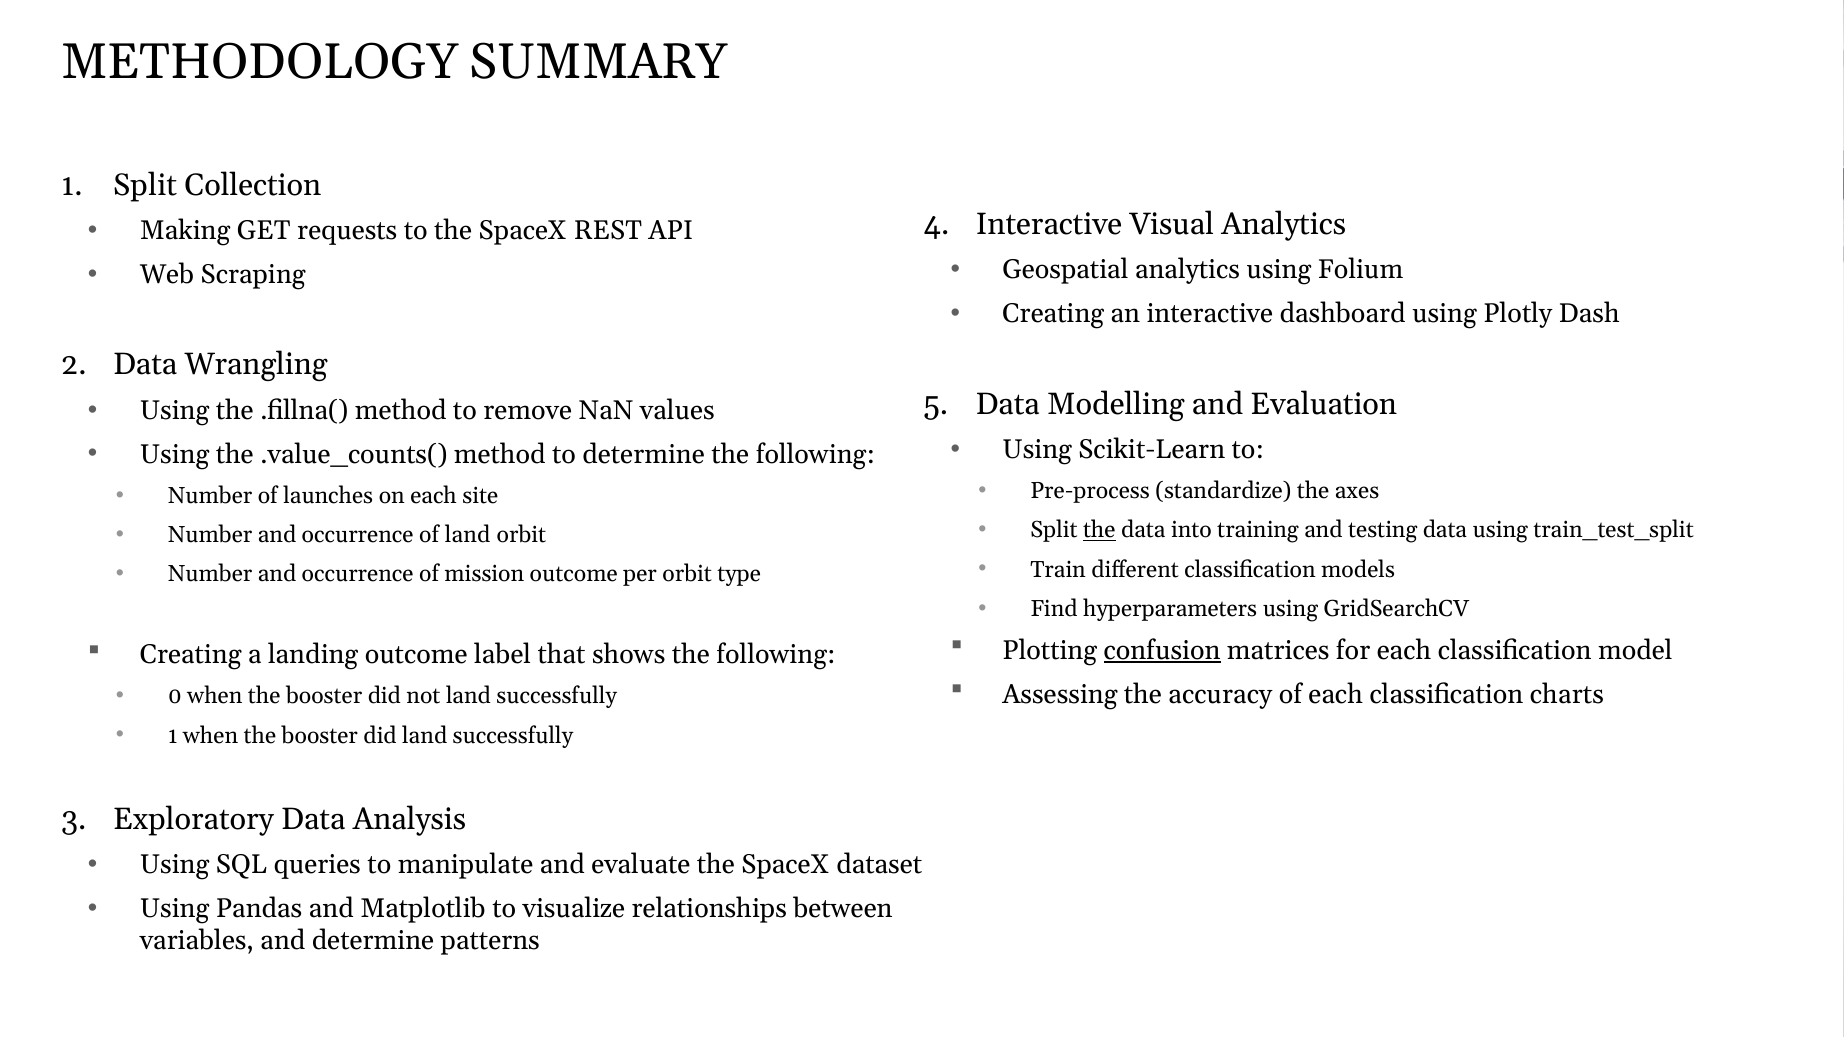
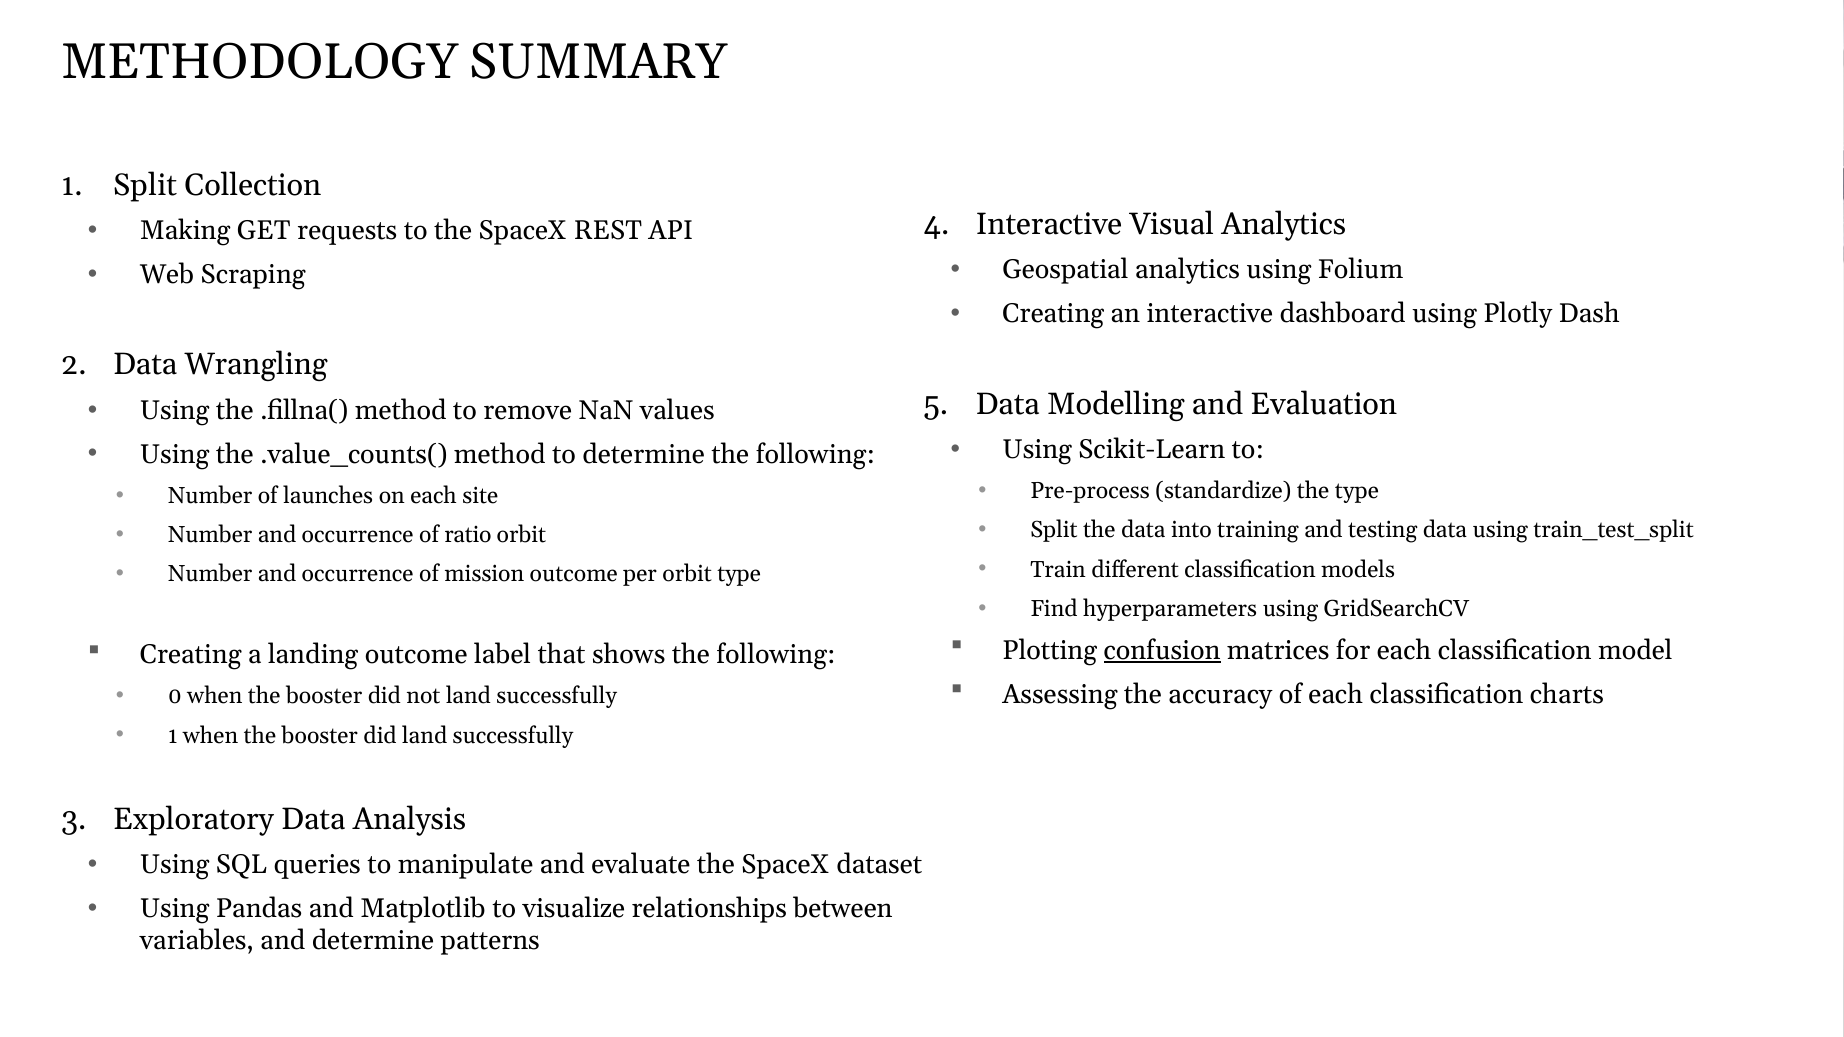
the axes: axes -> type
the at (1099, 530) underline: present -> none
of land: land -> ratio
